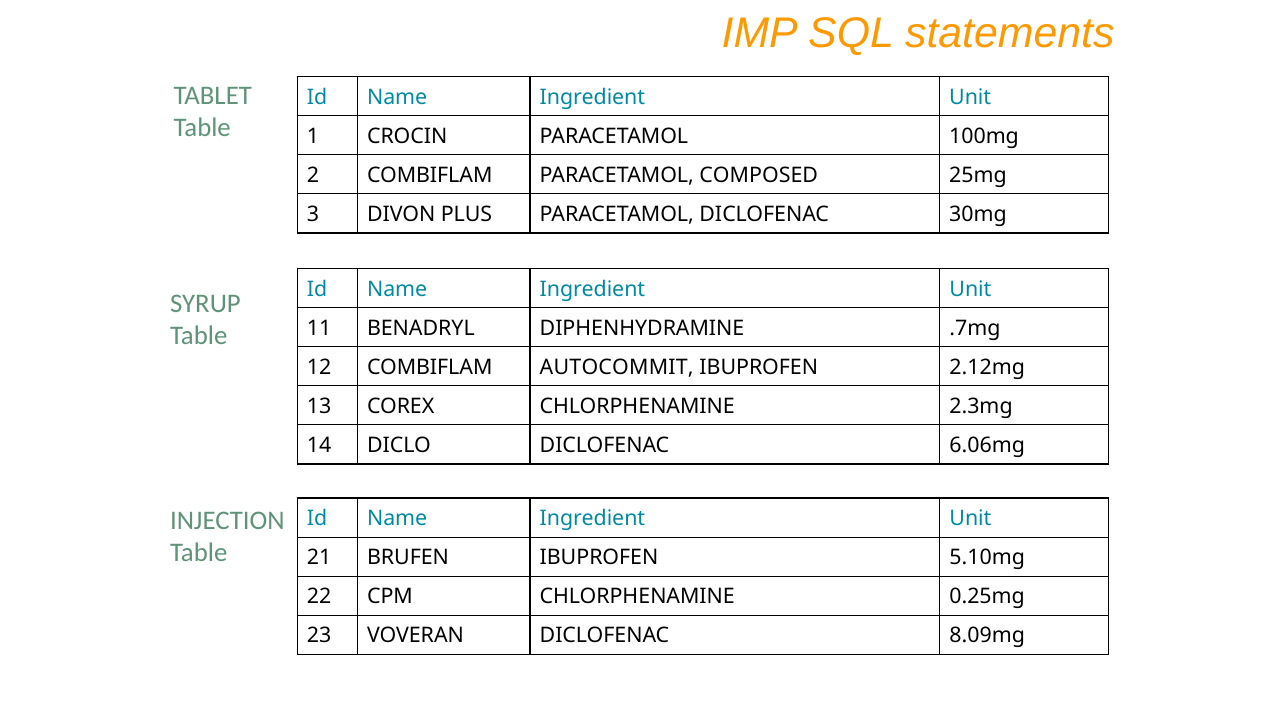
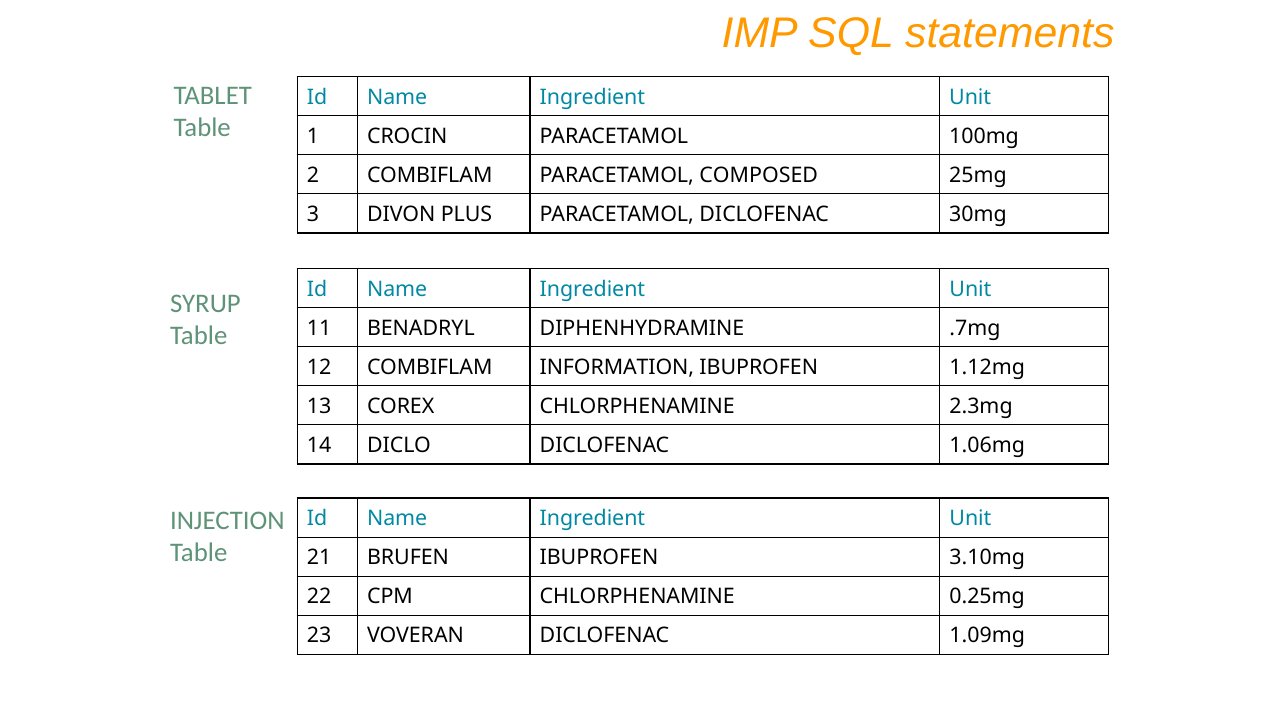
AUTOCOMMIT: AUTOCOMMIT -> INFORMATION
2.12mg: 2.12mg -> 1.12mg
6.06mg: 6.06mg -> 1.06mg
5.10mg: 5.10mg -> 3.10mg
8.09mg: 8.09mg -> 1.09mg
